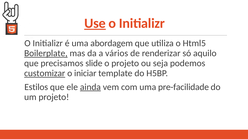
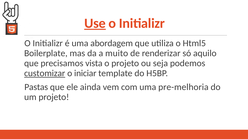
Boilerplate underline: present -> none
vários: vários -> muito
slide: slide -> vista
Estilos: Estilos -> Pastas
ainda underline: present -> none
pre-facilidade: pre-facilidade -> pre-melhoria
